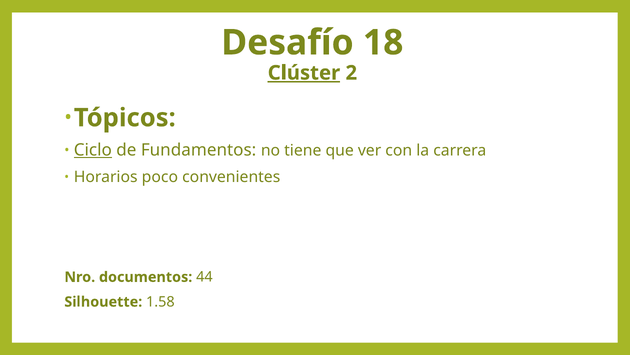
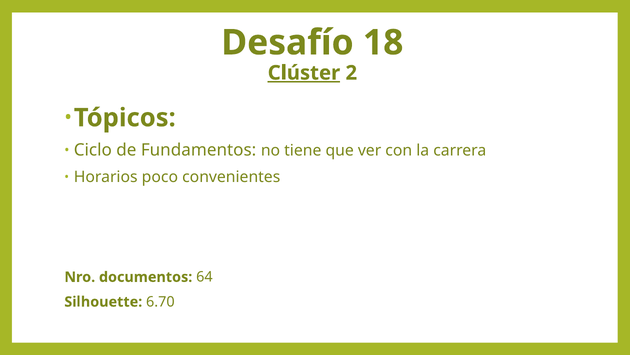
Ciclo underline: present -> none
44: 44 -> 64
1.58: 1.58 -> 6.70
